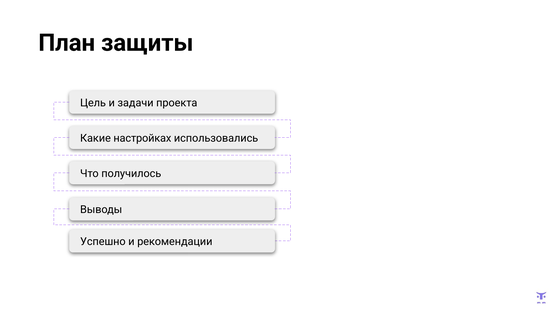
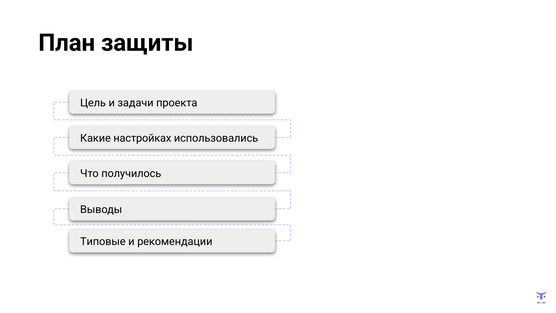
Успешно: Успешно -> Типовые
